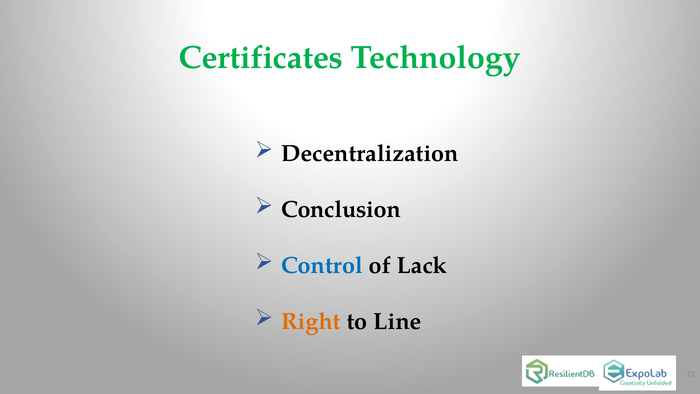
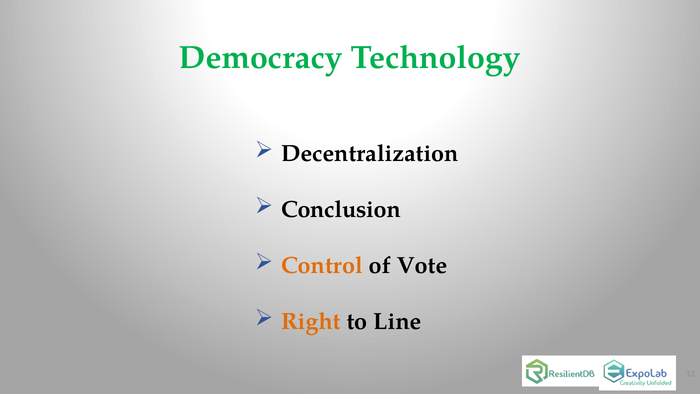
Certificates: Certificates -> Democracy
Control colour: blue -> orange
Lack: Lack -> Vote
